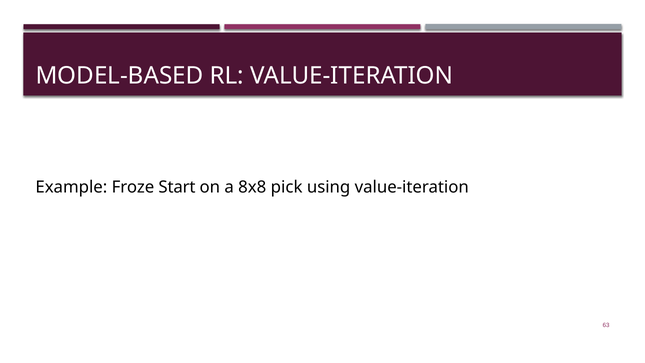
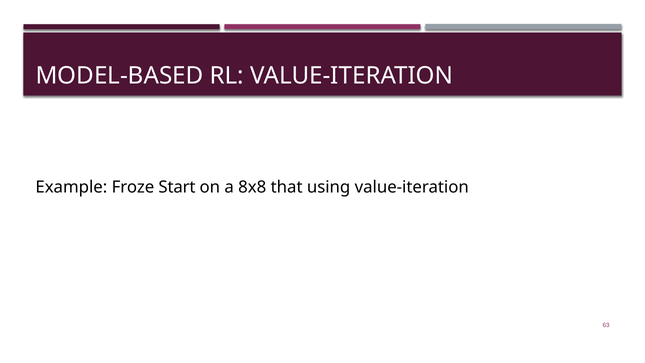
pick: pick -> that
